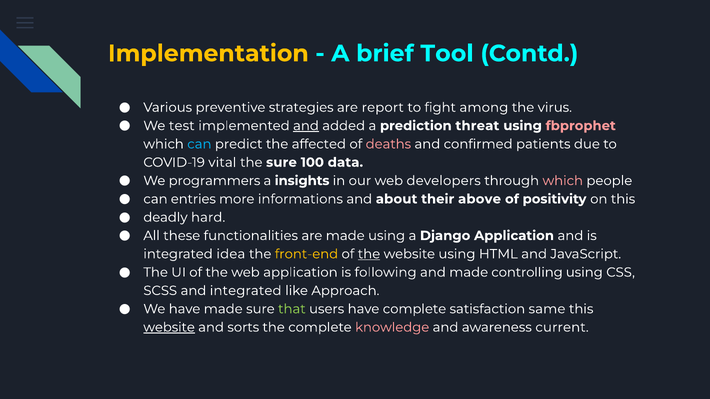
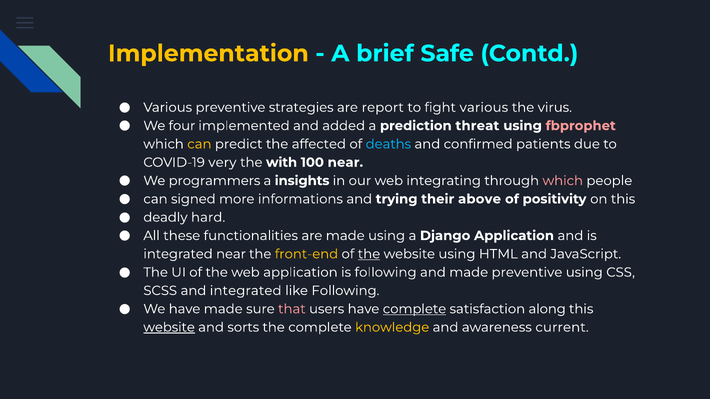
Tool: Tool -> Safe
fight among: among -> various
test: test -> four
and at (306, 126) underline: present -> none
can at (199, 144) colour: light blue -> yellow
deaths colour: pink -> light blue
vital: vital -> very
the sure: sure -> with
100 data: data -> near
developers: developers -> integrating
entries: entries -> signed
about: about -> trying
integrated idea: idea -> near
made controlling: controlling -> preventive
like Approach: Approach -> Following
that colour: light green -> pink
complete at (415, 309) underline: none -> present
same: same -> along
knowledge colour: pink -> yellow
